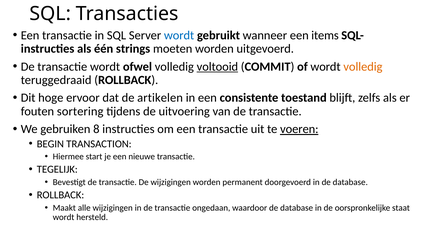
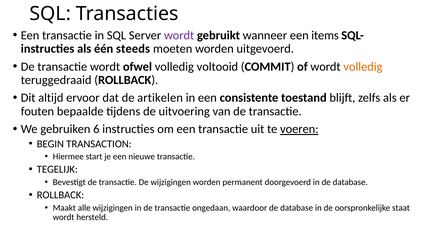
wordt at (179, 35) colour: blue -> purple
strings: strings -> steeds
voltooid underline: present -> none
hoge: hoge -> altijd
sortering: sortering -> bepaalde
8: 8 -> 6
